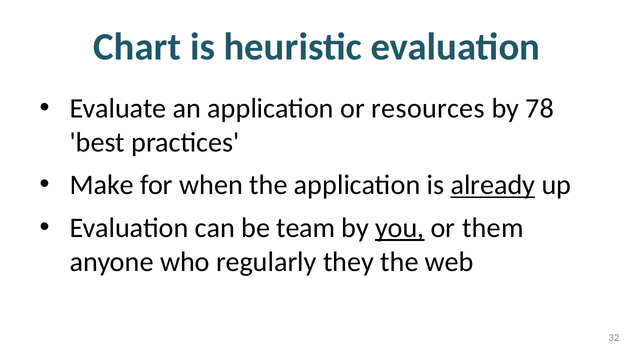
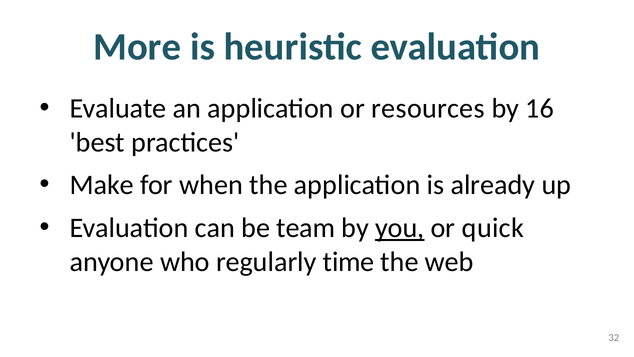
Chart: Chart -> More
78: 78 -> 16
already underline: present -> none
them: them -> quick
they: they -> time
